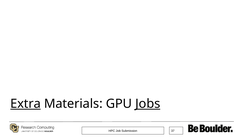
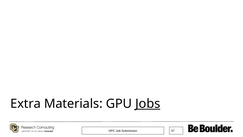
Extra underline: present -> none
